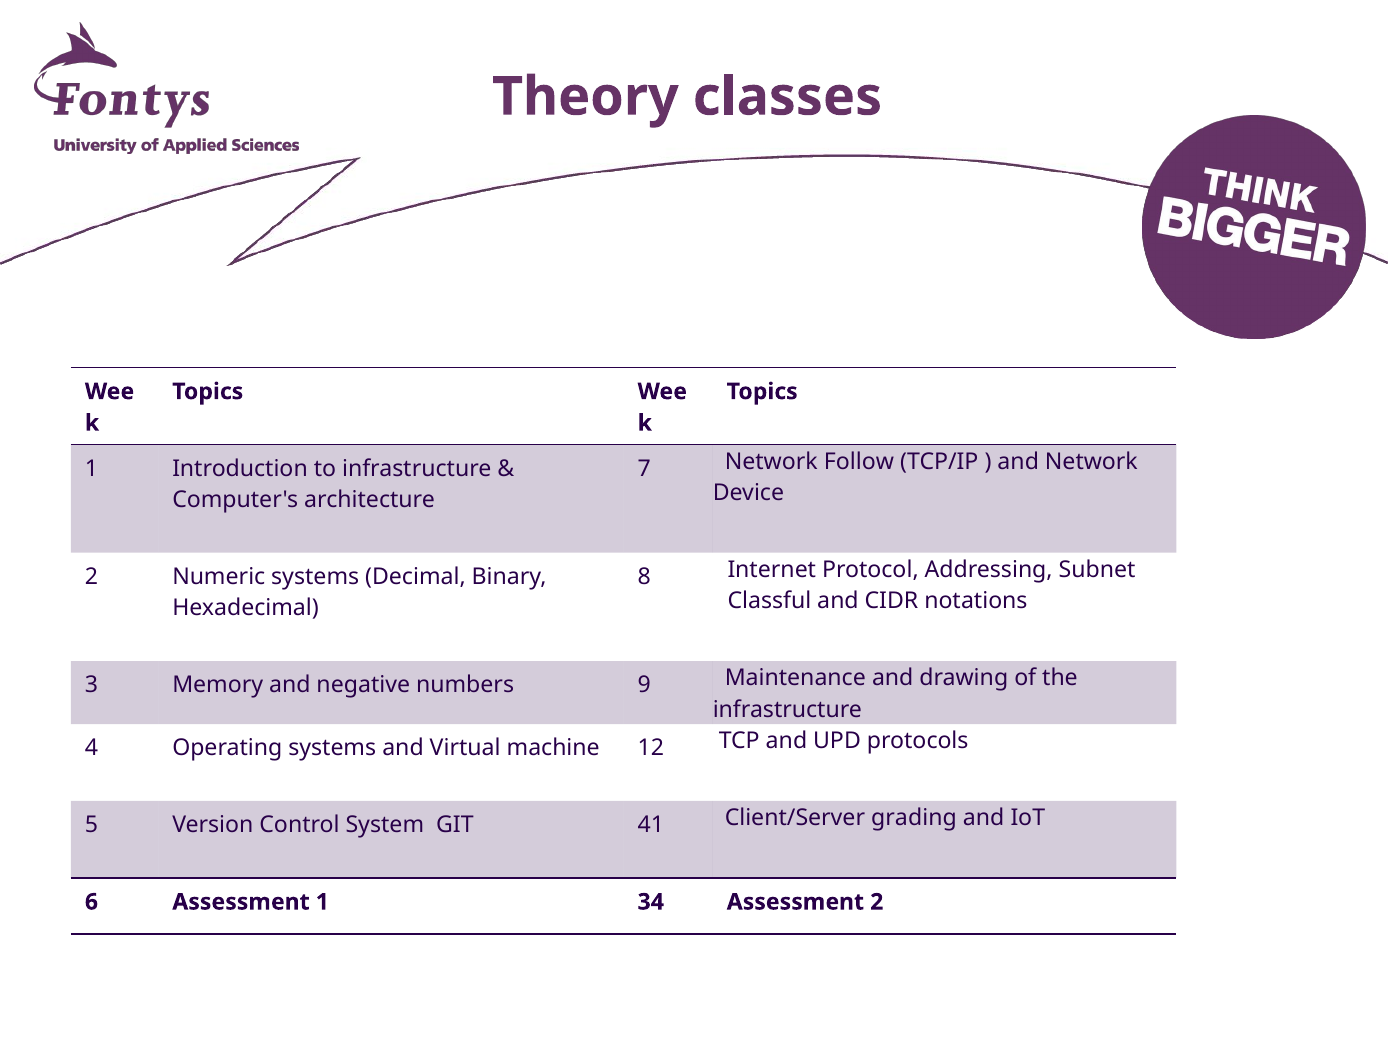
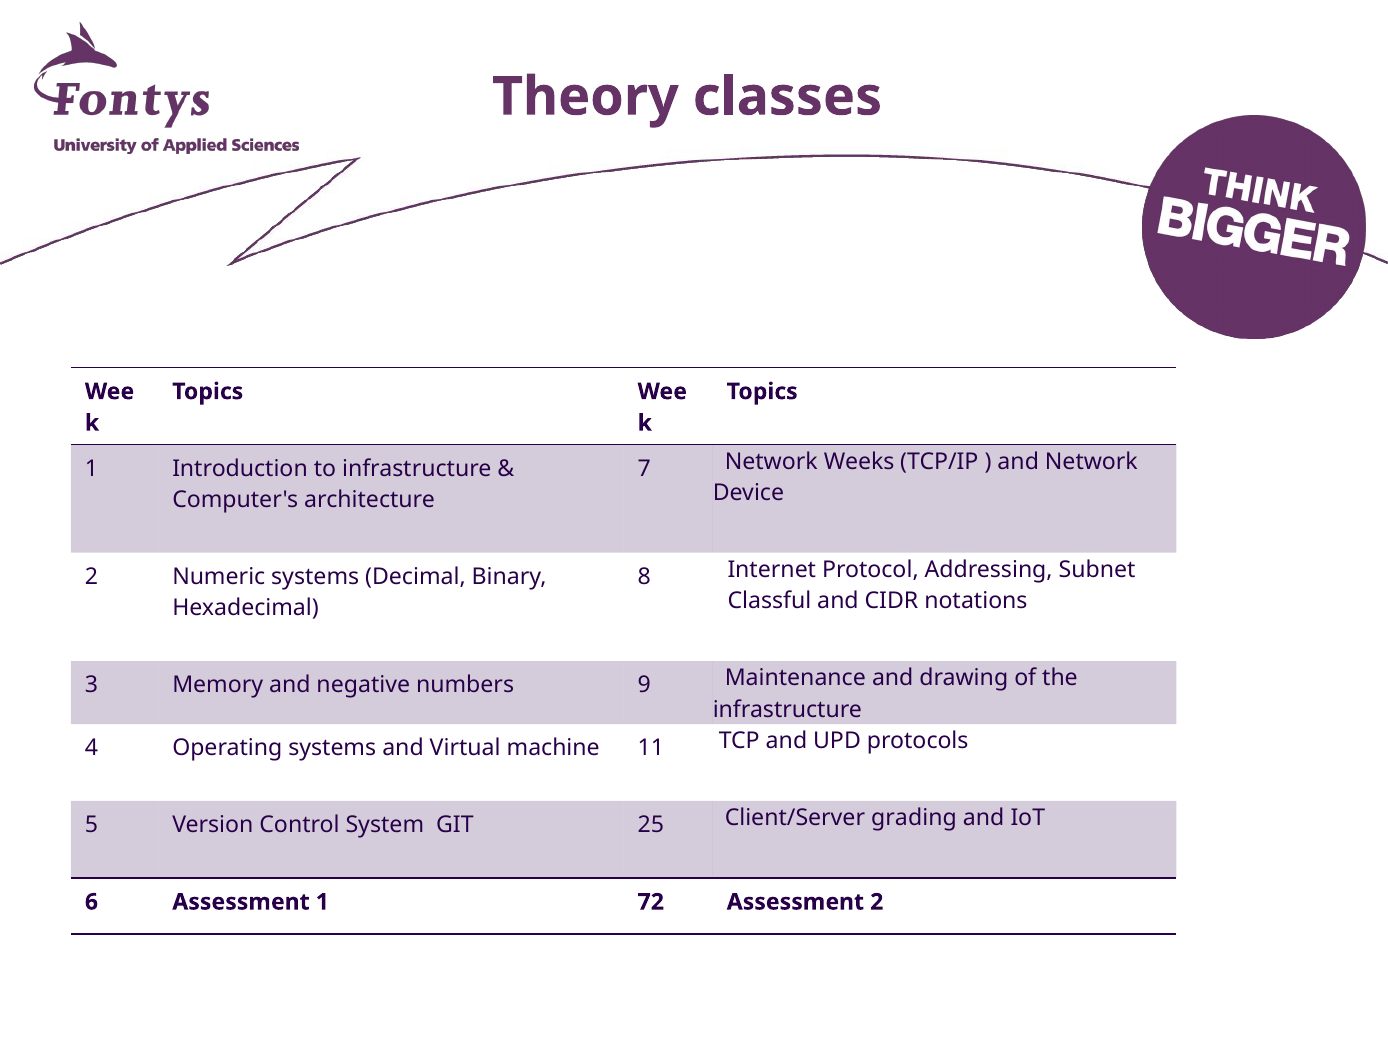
Follow: Follow -> Weeks
12: 12 -> 11
41: 41 -> 25
34: 34 -> 72
